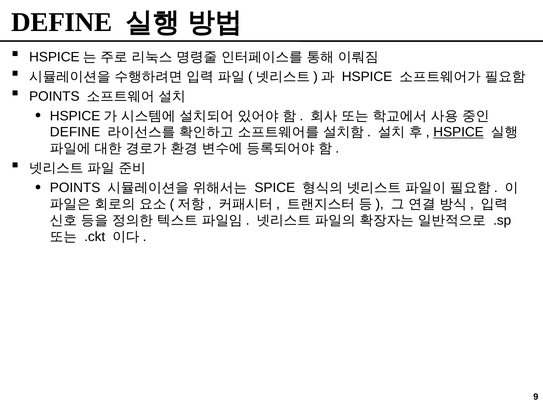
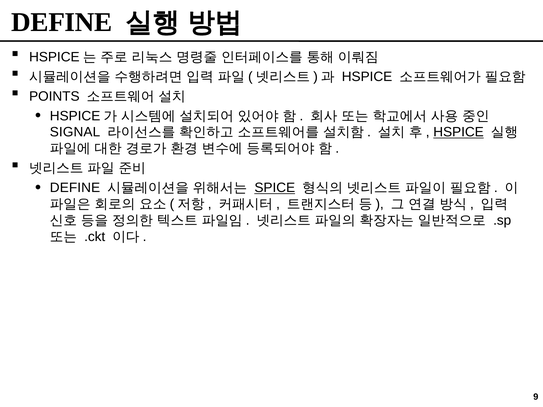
DEFINE at (75, 132): DEFINE -> SIGNAL
POINTS at (75, 188): POINTS -> DEFINE
SPICE underline: none -> present
